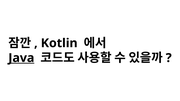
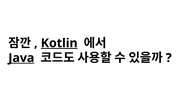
Kotlin underline: none -> present
